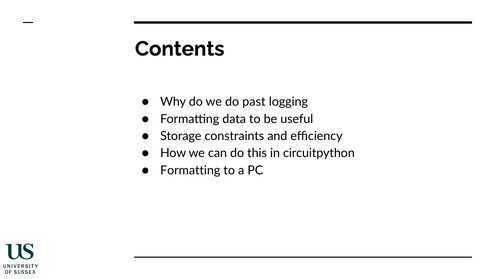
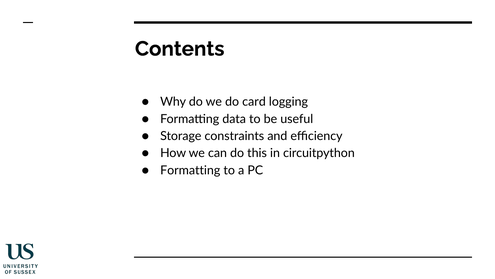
past: past -> card
